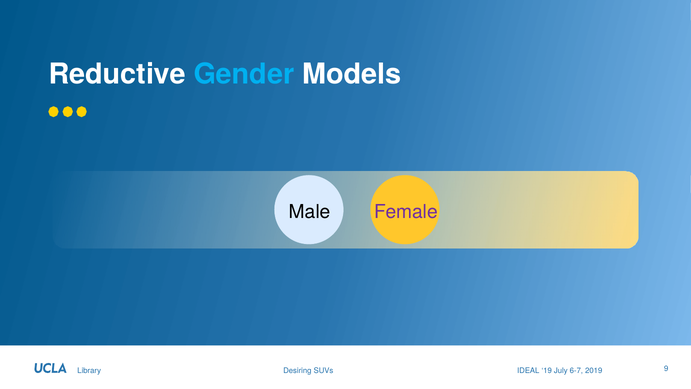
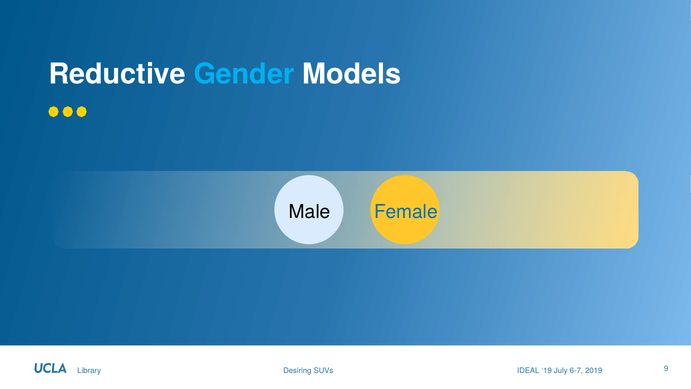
Female colour: purple -> blue
